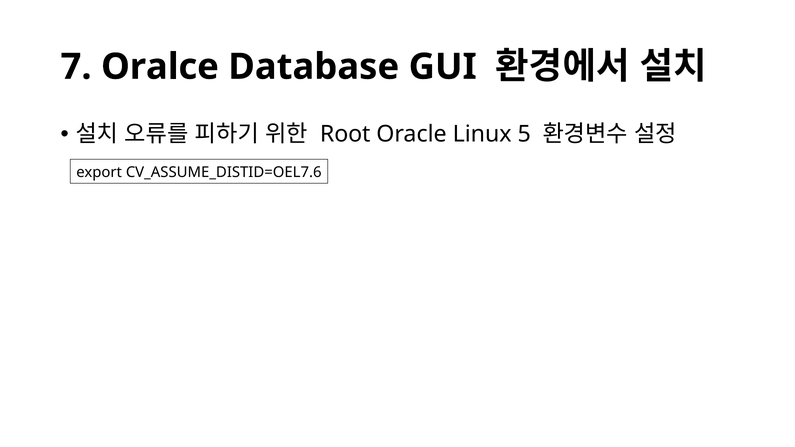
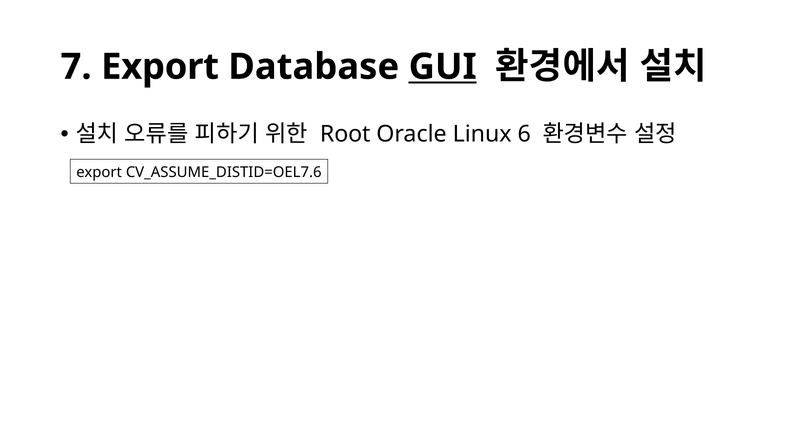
7 Oralce: Oralce -> Export
GUI underline: none -> present
5: 5 -> 6
